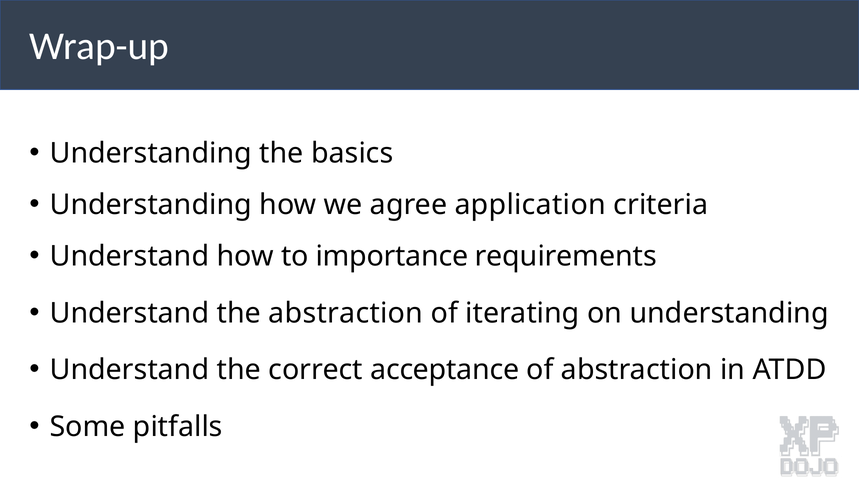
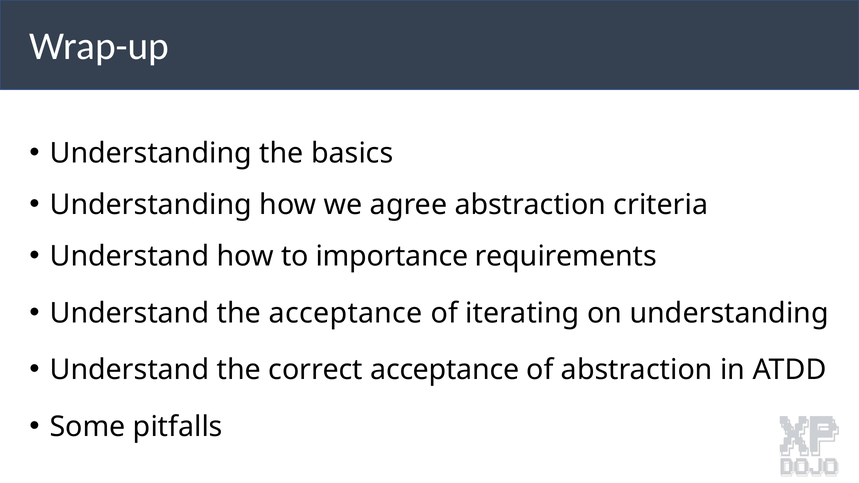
agree application: application -> abstraction
the abstraction: abstraction -> acceptance
